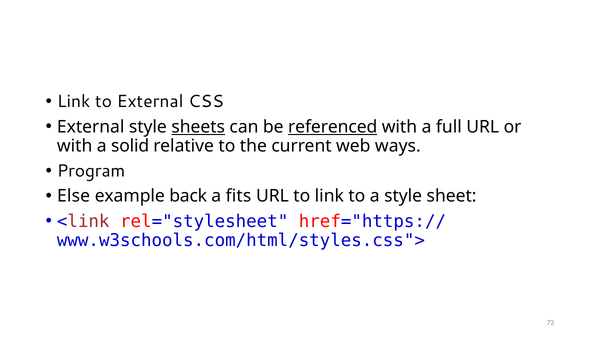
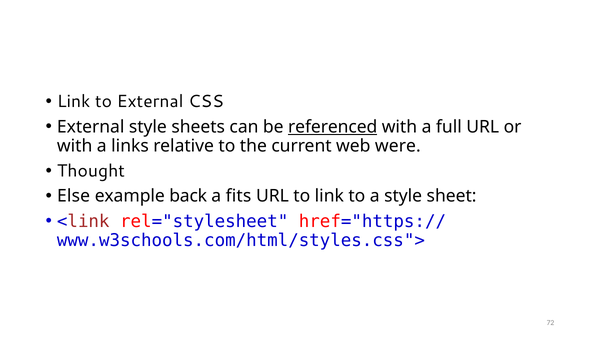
sheets underline: present -> none
solid: solid -> links
ways: ways -> were
Program: Program -> Thought
